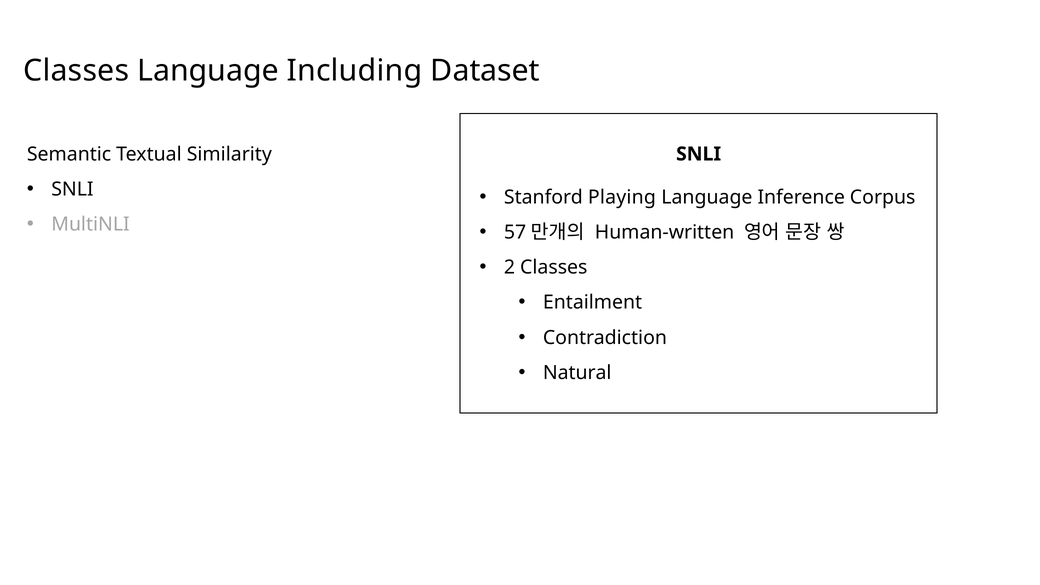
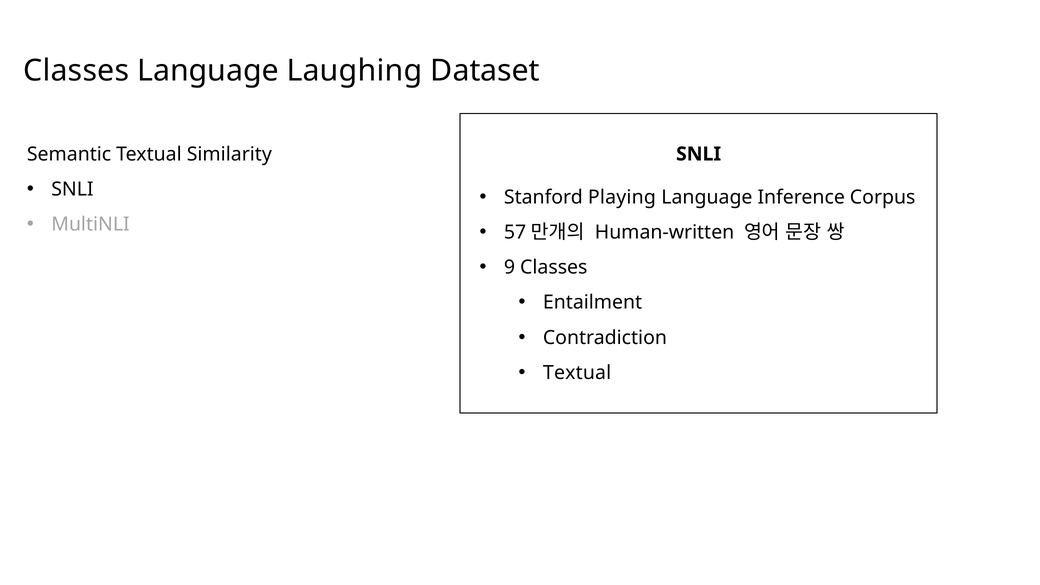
Including: Including -> Laughing
2: 2 -> 9
Natural at (577, 373): Natural -> Textual
